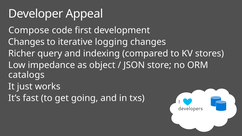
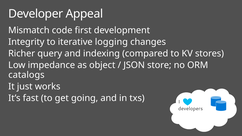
Compose: Compose -> Mismatch
Changes at (26, 42): Changes -> Integrity
